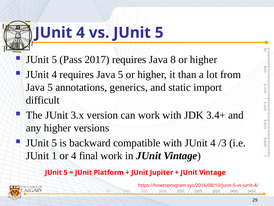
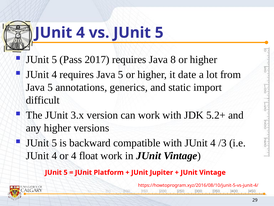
than: than -> date
3.4+: 3.4+ -> 5.2+
1 at (54, 155): 1 -> 4
final: final -> float
